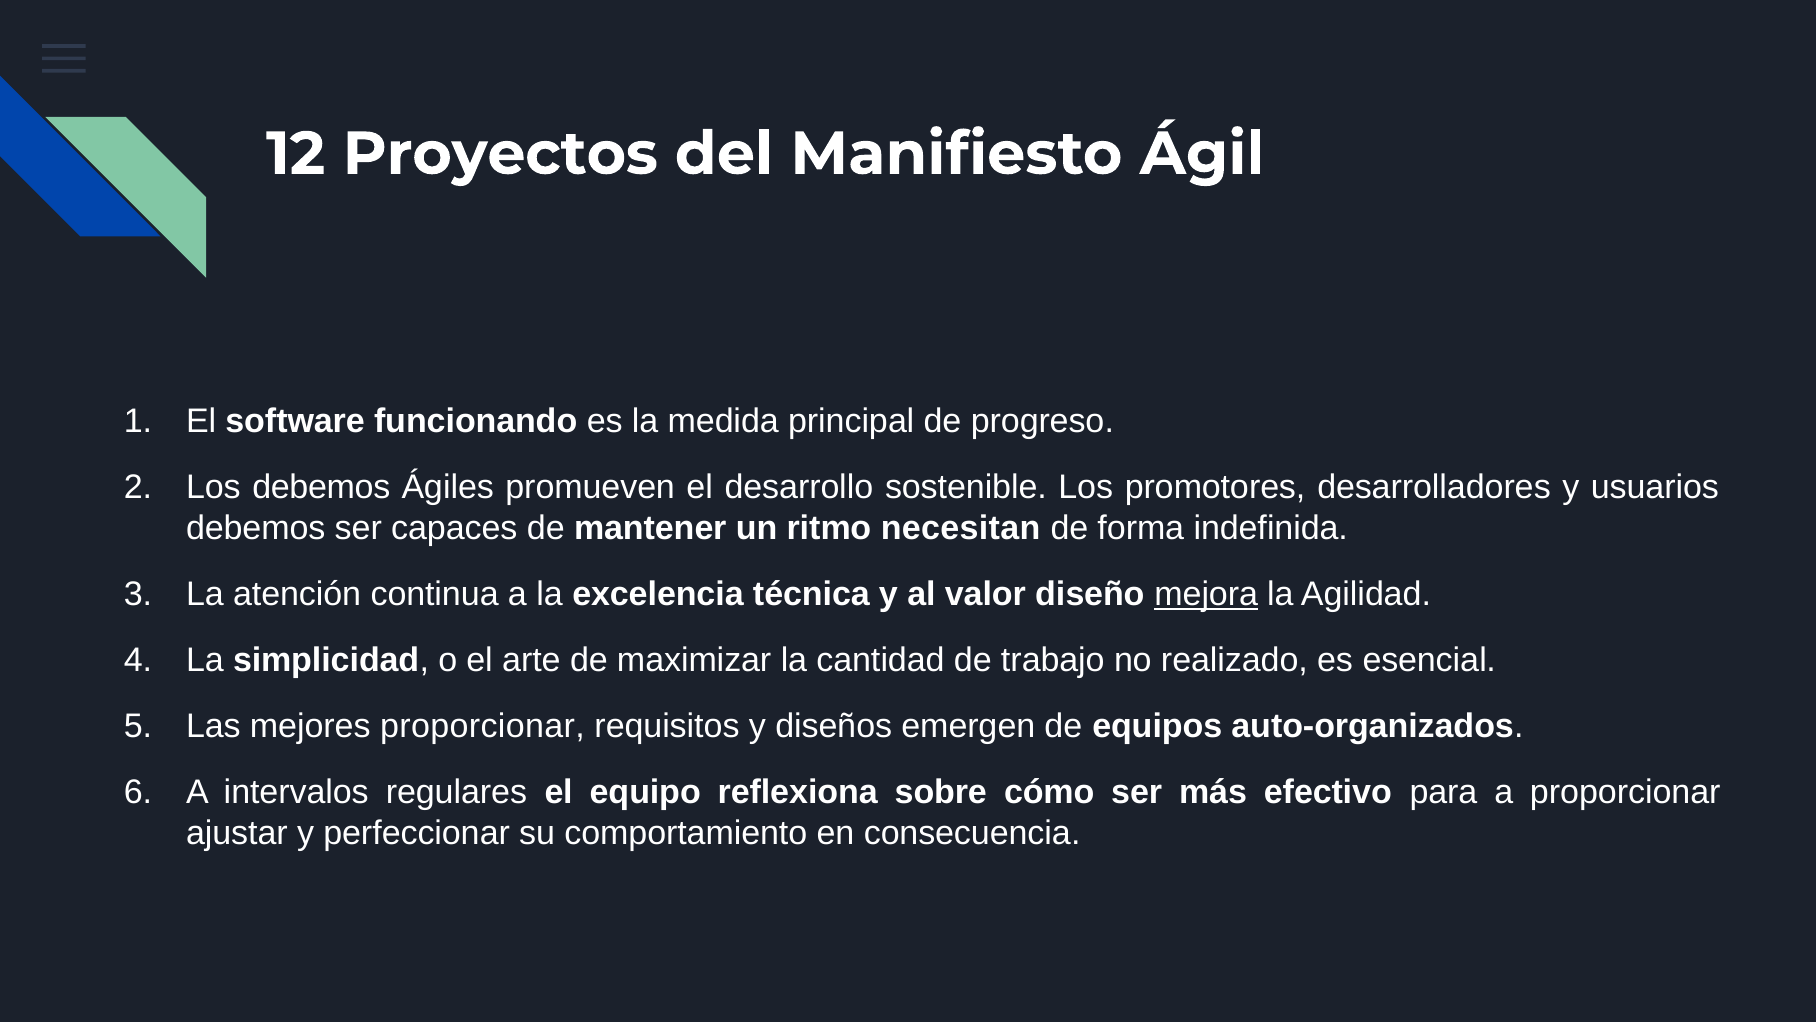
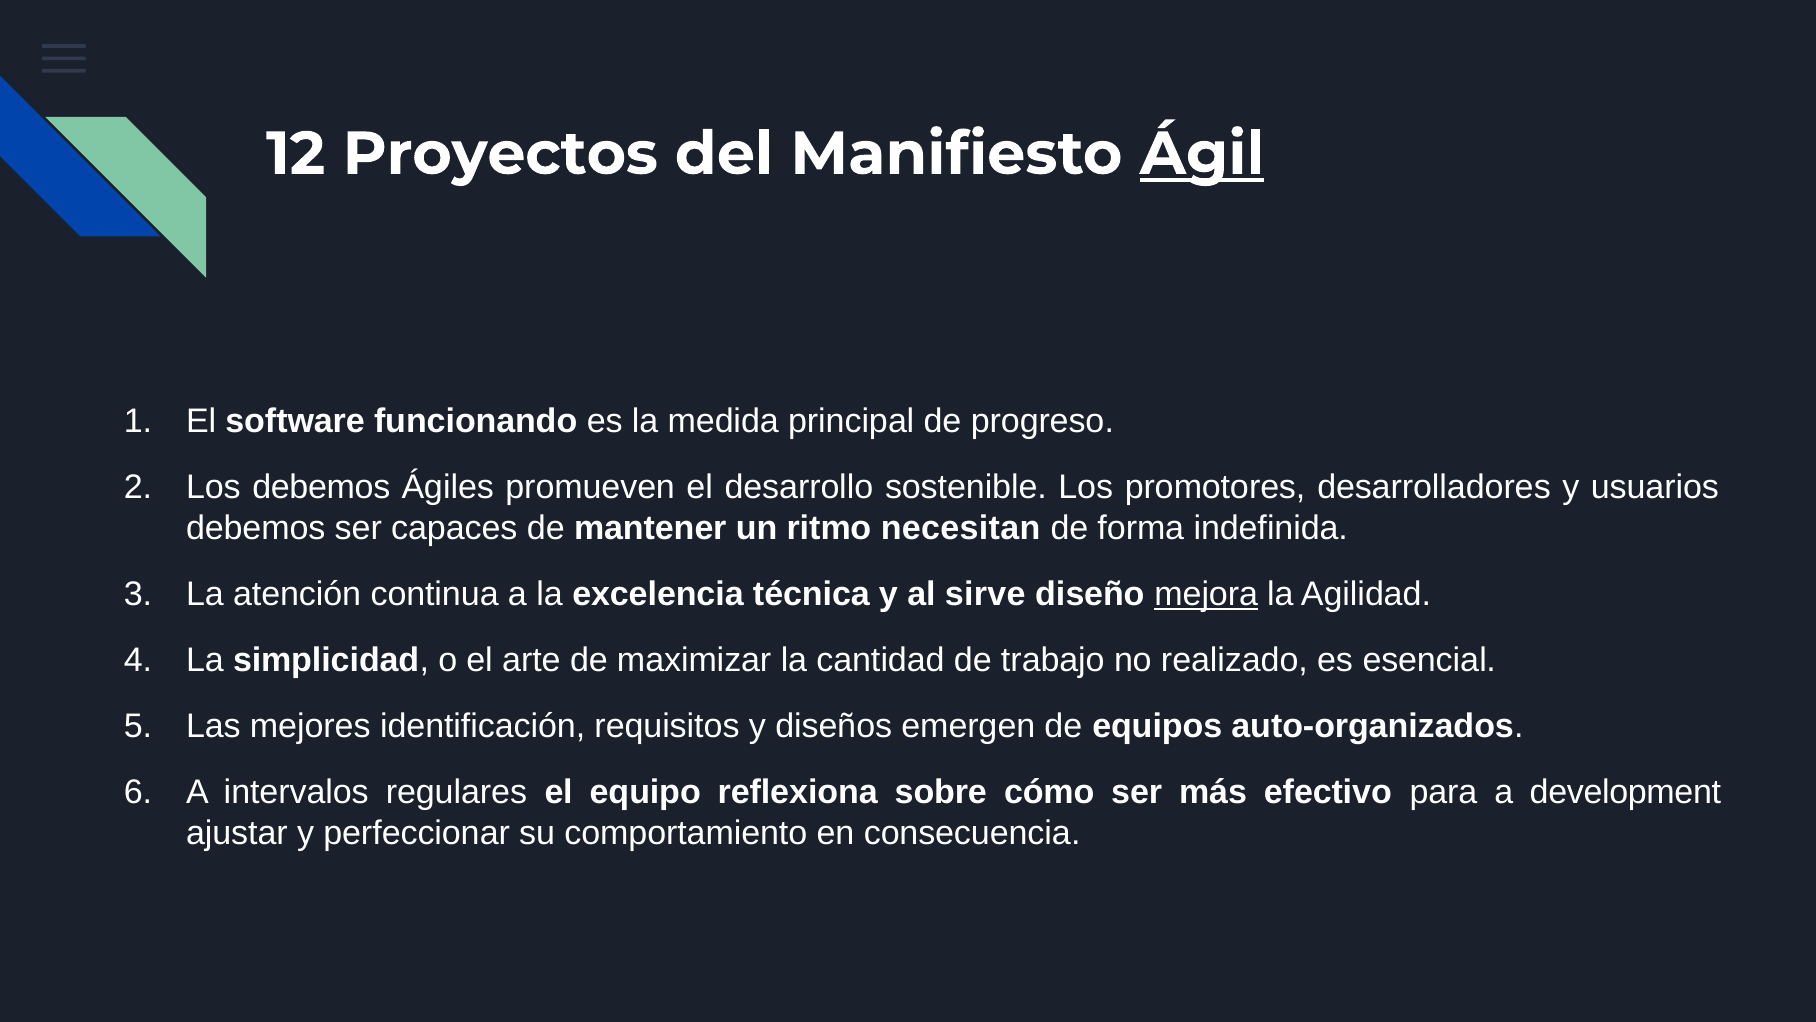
Ágil underline: none -> present
valor: valor -> sirve
mejores proporcionar: proporcionar -> identificación
a proporcionar: proporcionar -> development
